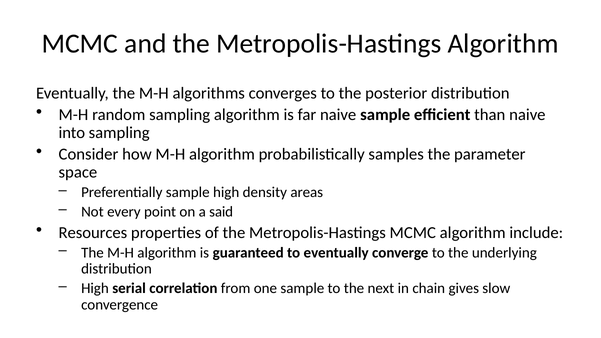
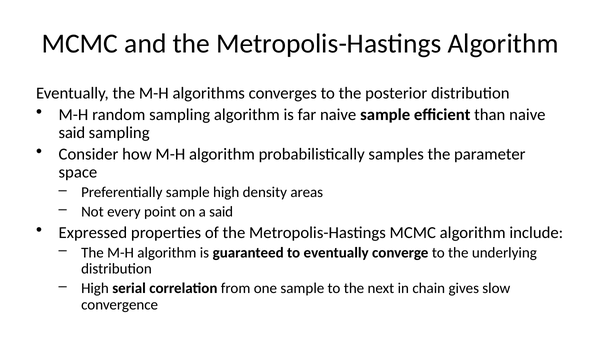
into at (72, 133): into -> said
Resources: Resources -> Expressed
